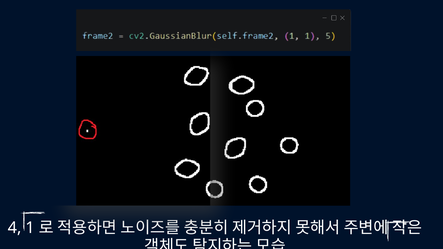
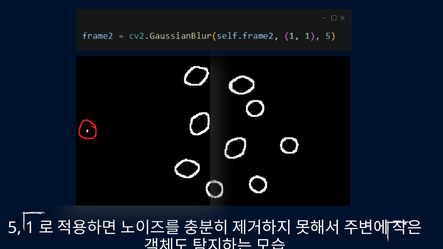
4: 4 -> 5
